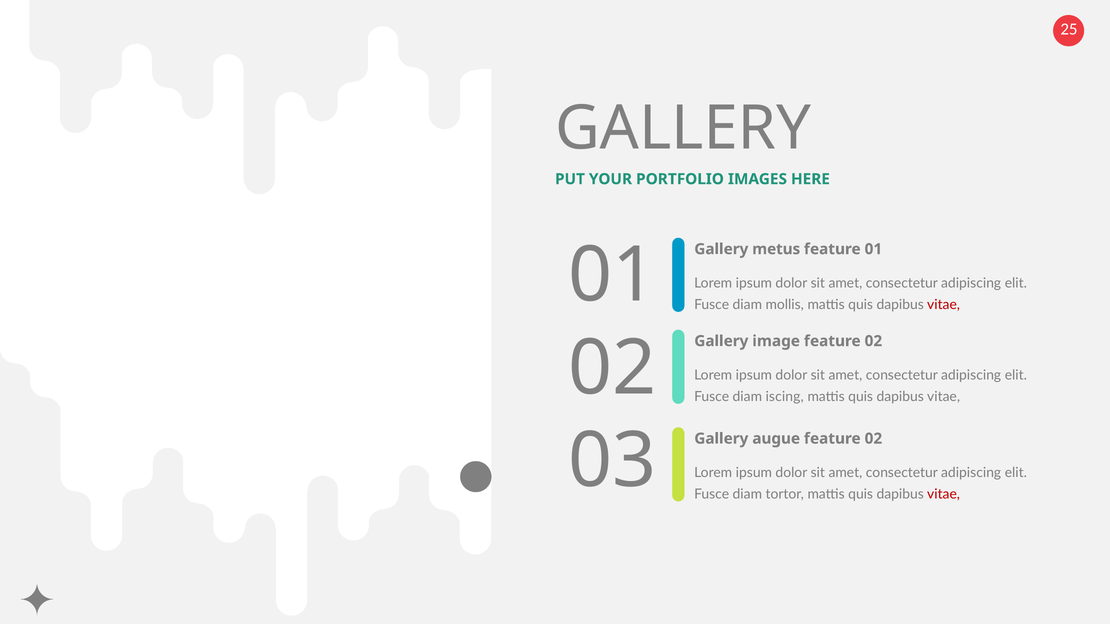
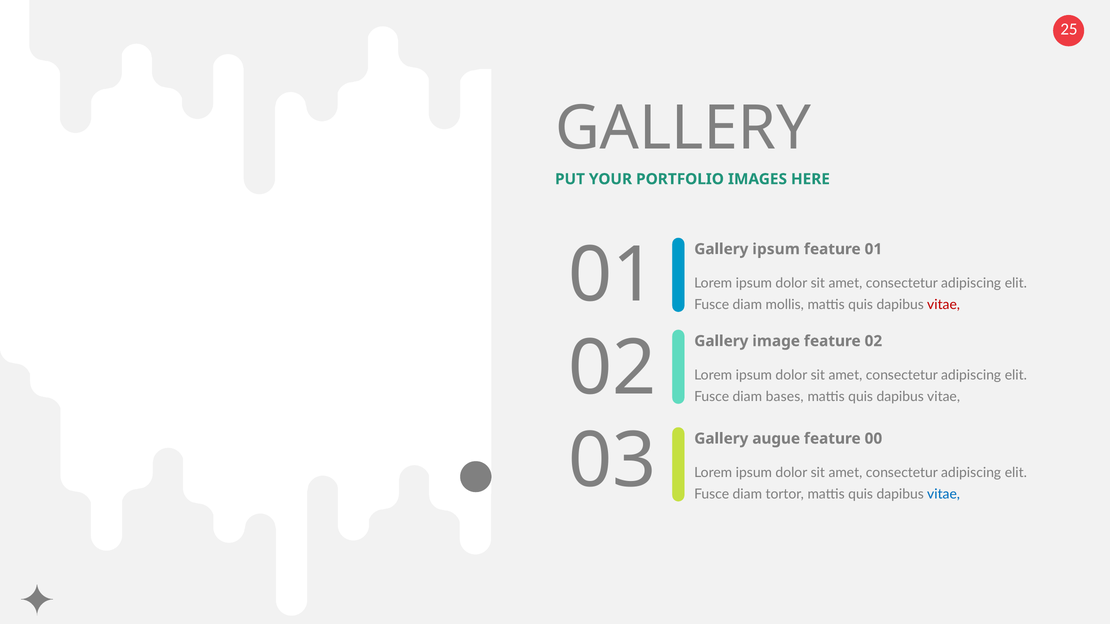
Gallery metus: metus -> ipsum
iscing: iscing -> bases
02 at (873, 439): 02 -> 00
vitae at (944, 495) colour: red -> blue
